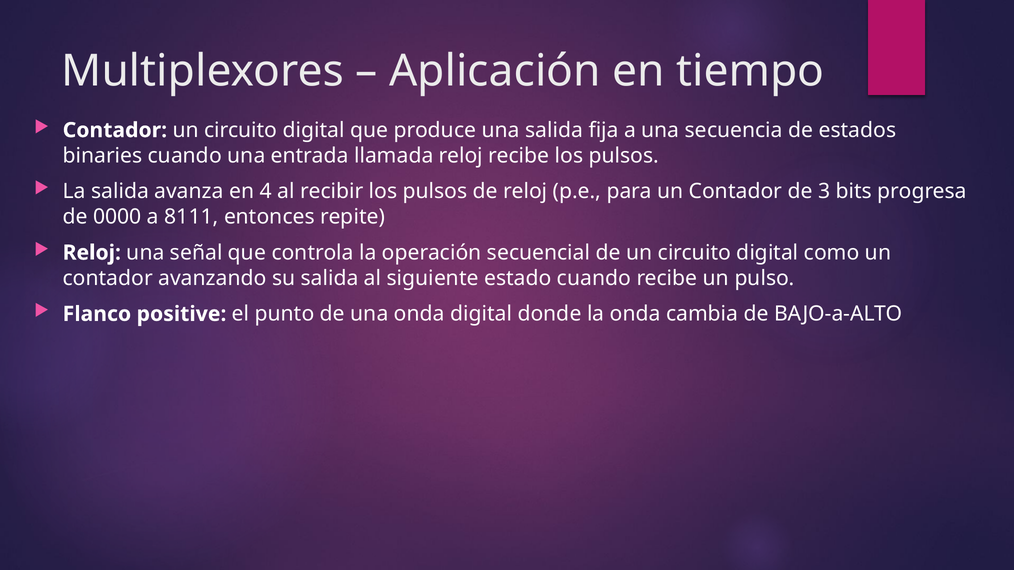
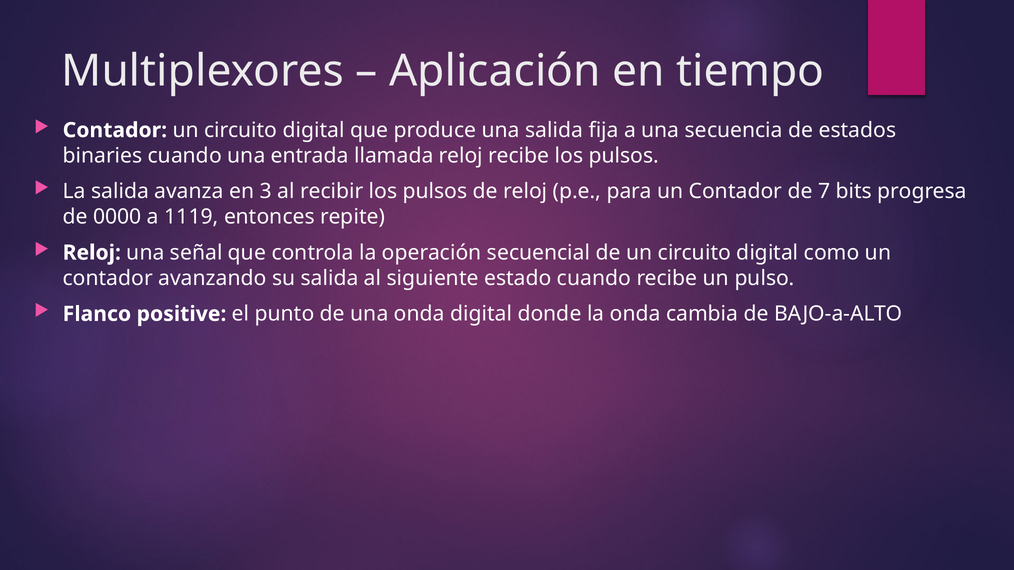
4: 4 -> 3
3: 3 -> 7
8111: 8111 -> 1119
